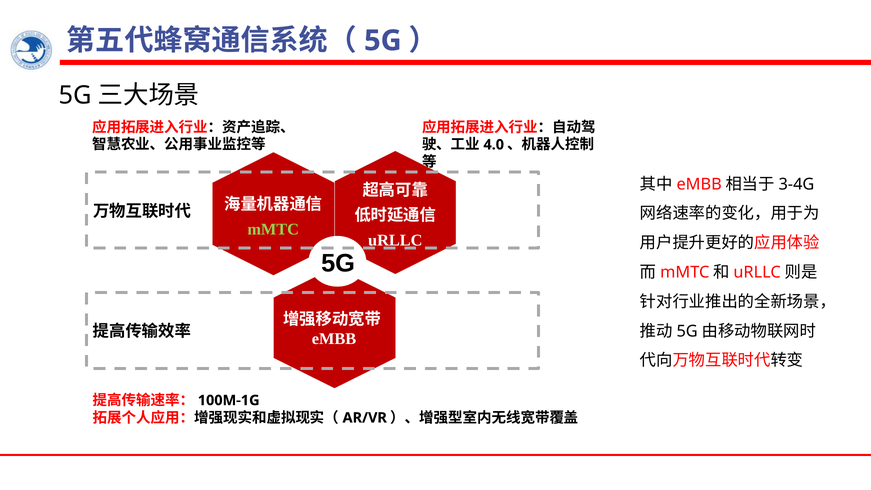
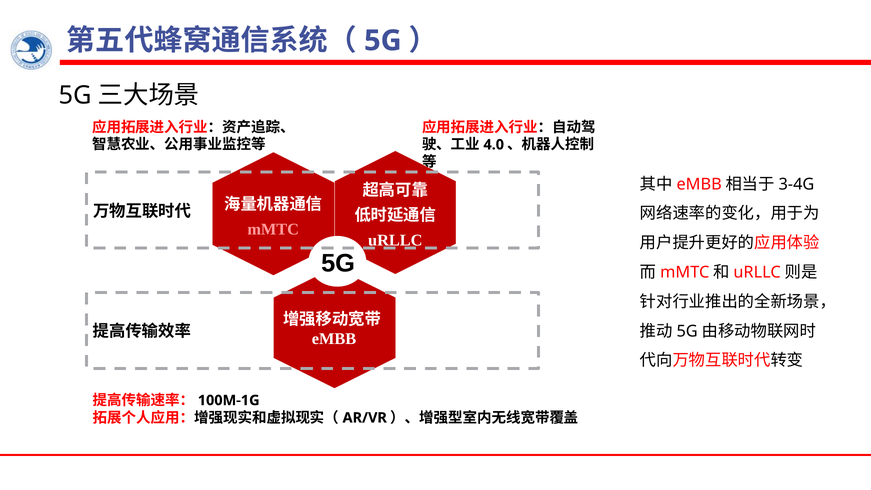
mMTC colour: light green -> pink
